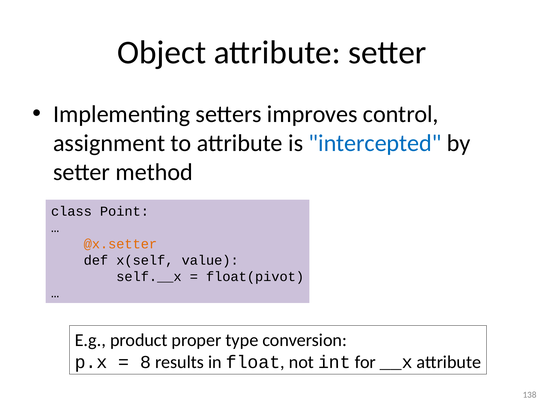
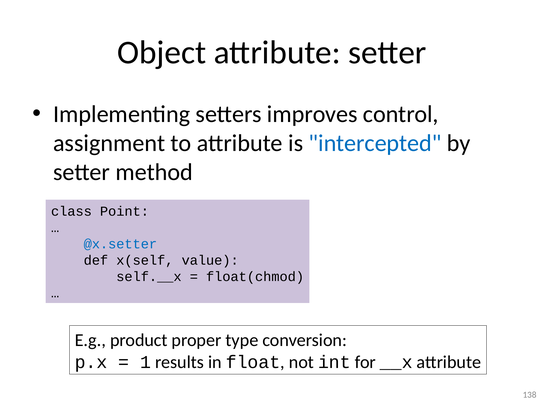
@x.setter colour: orange -> blue
float(pivot: float(pivot -> float(chmod
8: 8 -> 1
